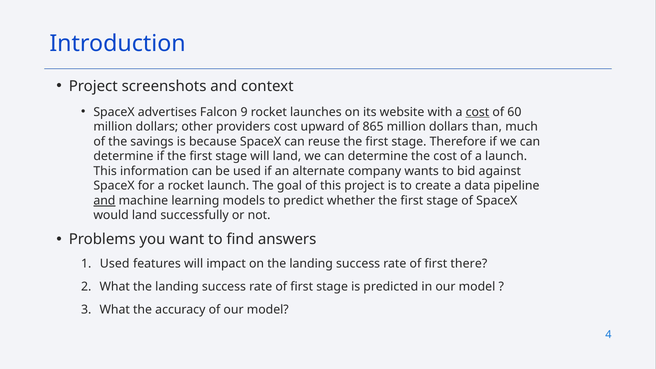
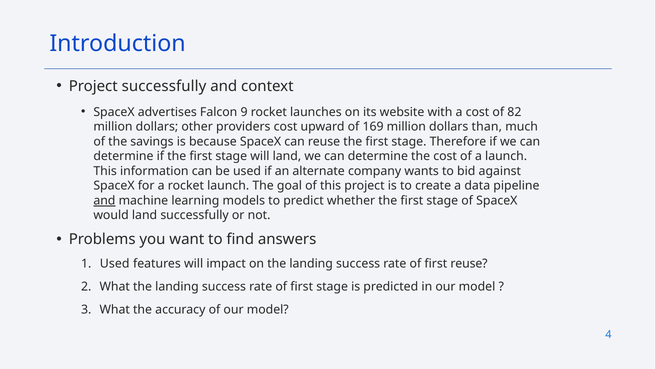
Project screenshots: screenshots -> successfully
cost at (477, 112) underline: present -> none
60: 60 -> 82
865: 865 -> 169
first there: there -> reuse
